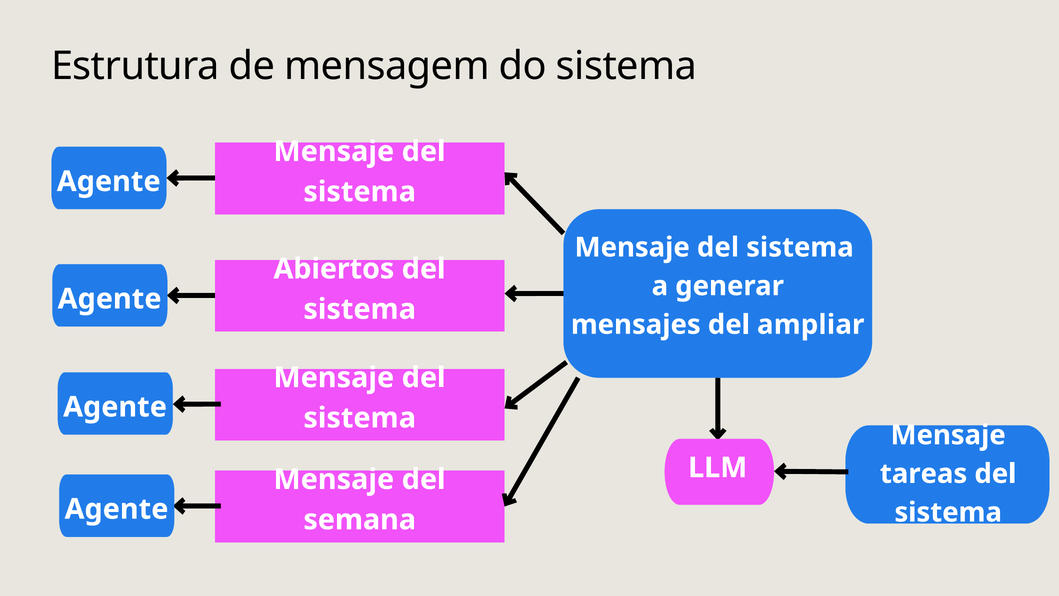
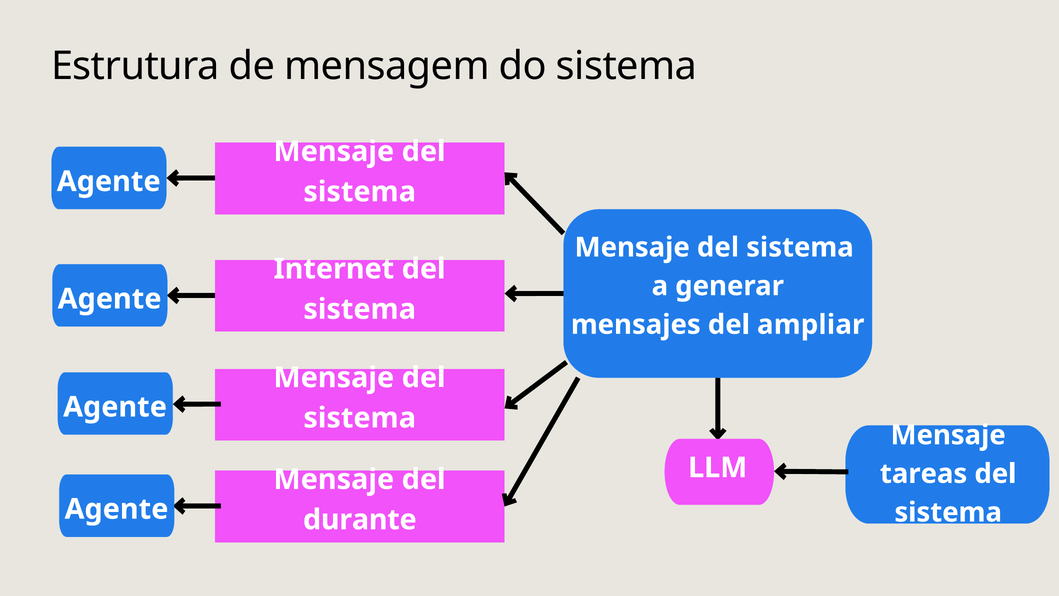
Abiertos: Abiertos -> Internet
semana: semana -> durante
